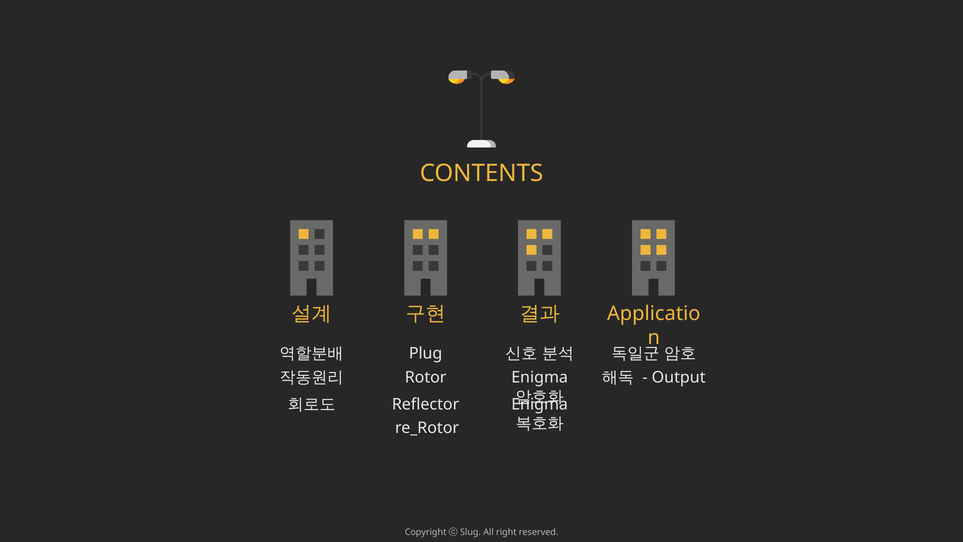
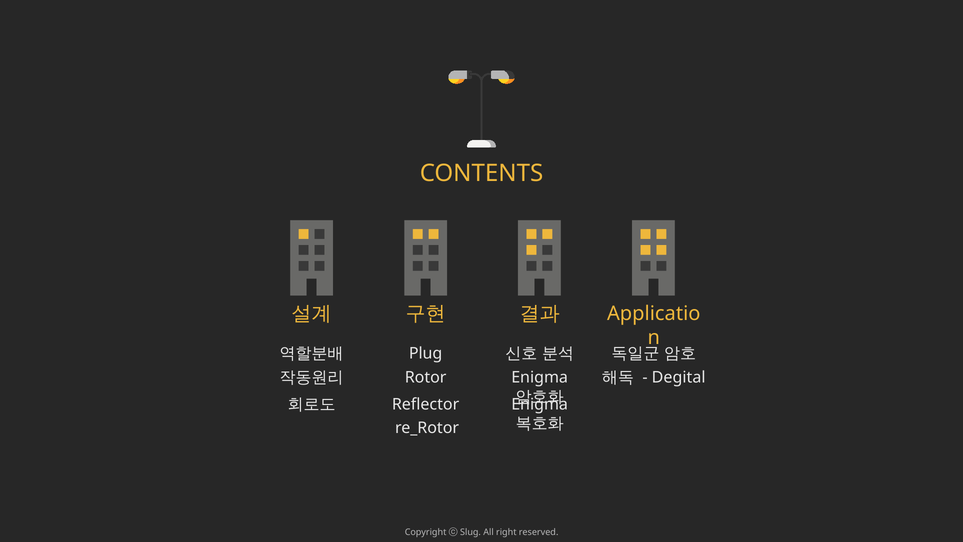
Output: Output -> Degital
